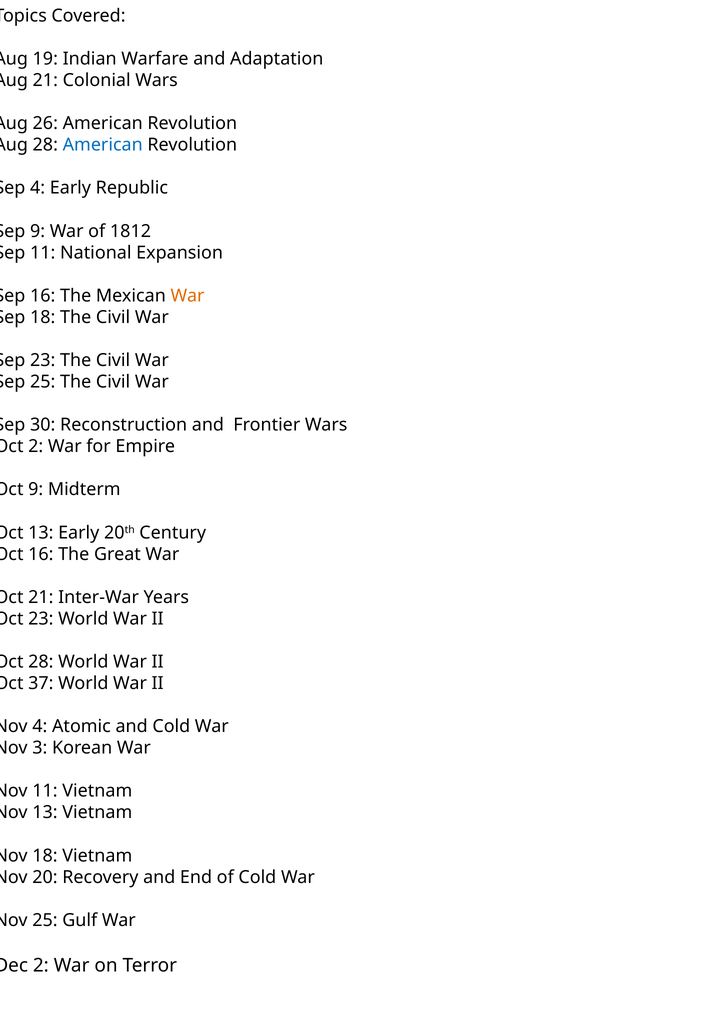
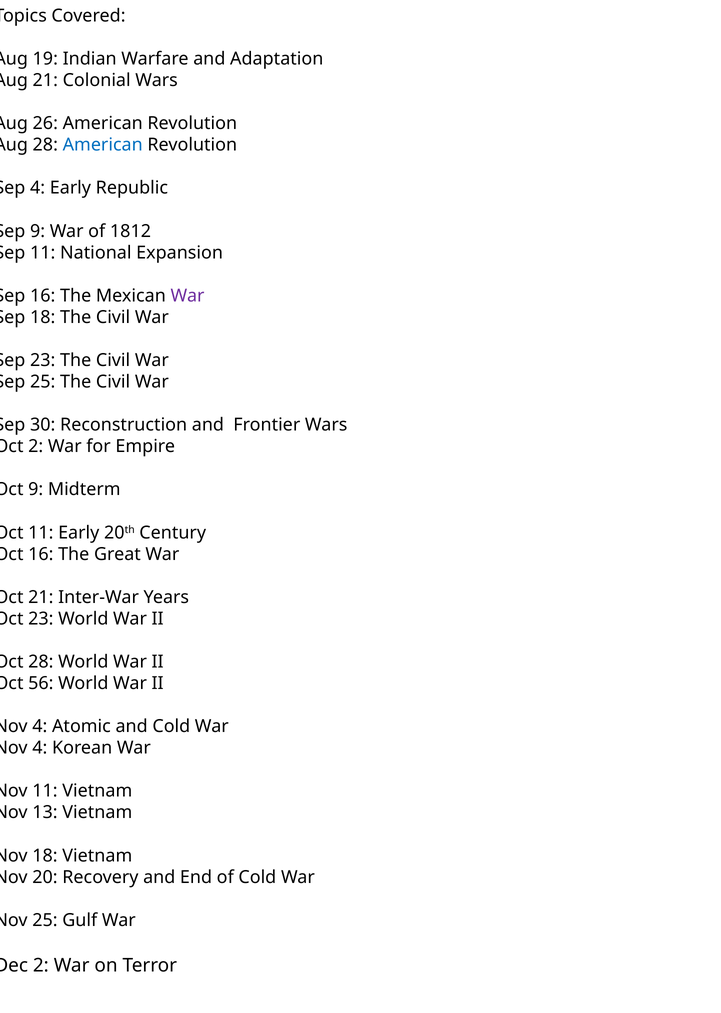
War at (187, 295) colour: orange -> purple
13 at (41, 532): 13 -> 11
37: 37 -> 56
3 at (40, 747): 3 -> 4
